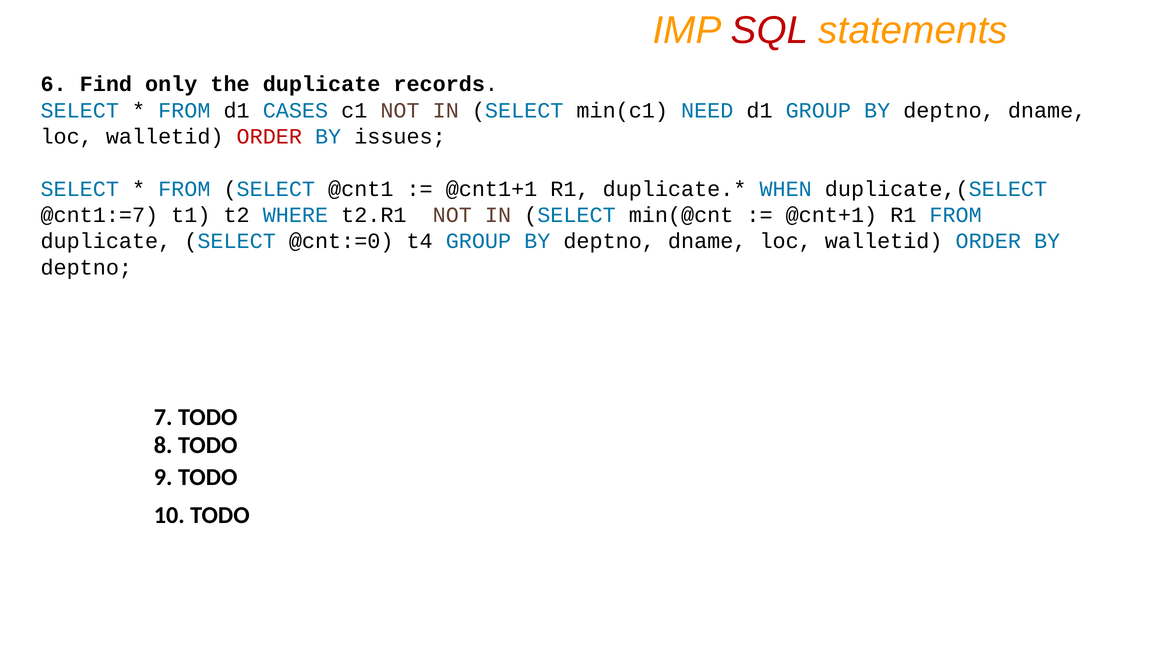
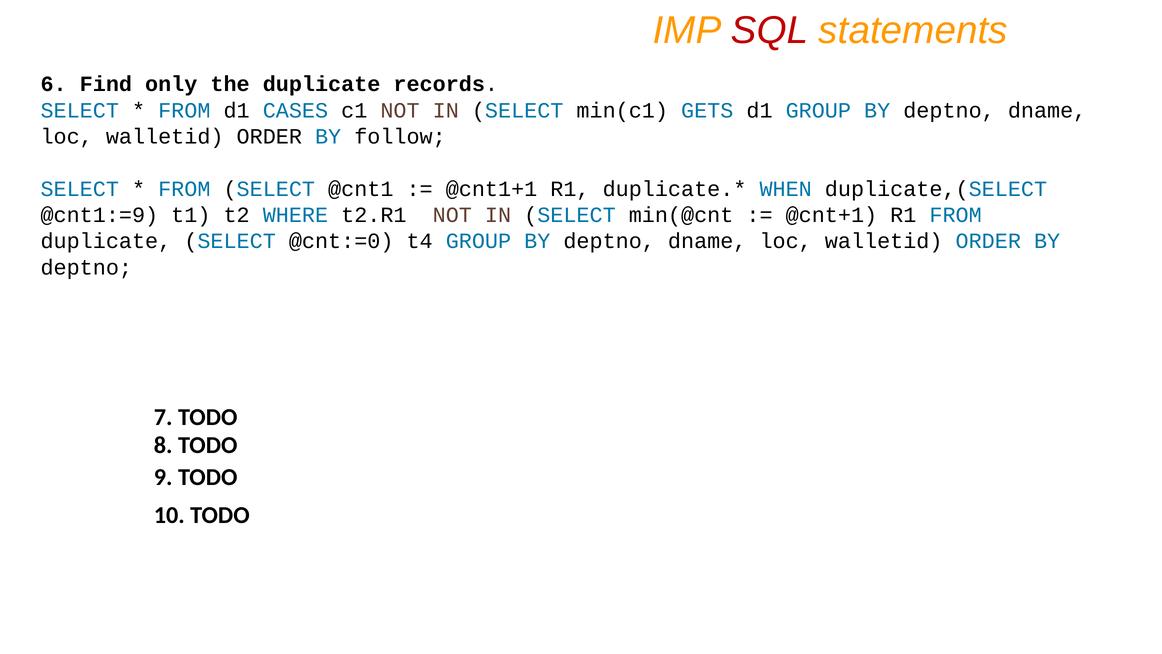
NEED: NEED -> GETS
ORDER at (269, 137) colour: red -> black
issues: issues -> follow
@cnt1:=7: @cnt1:=7 -> @cnt1:=9
